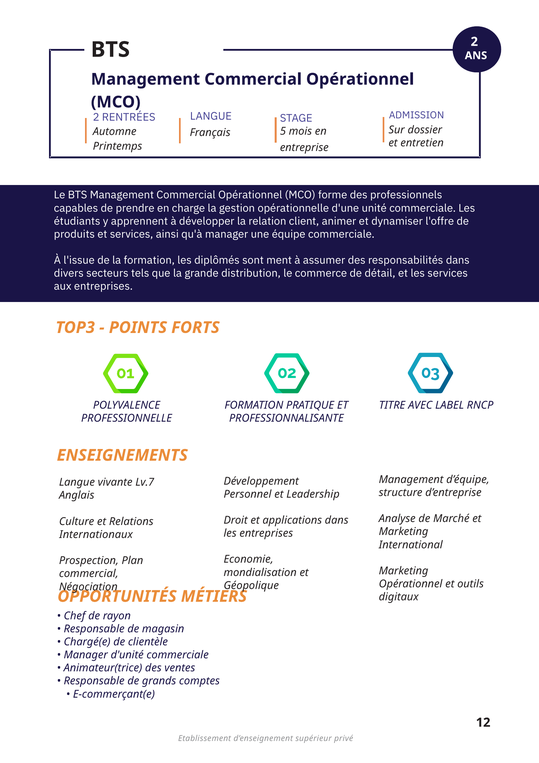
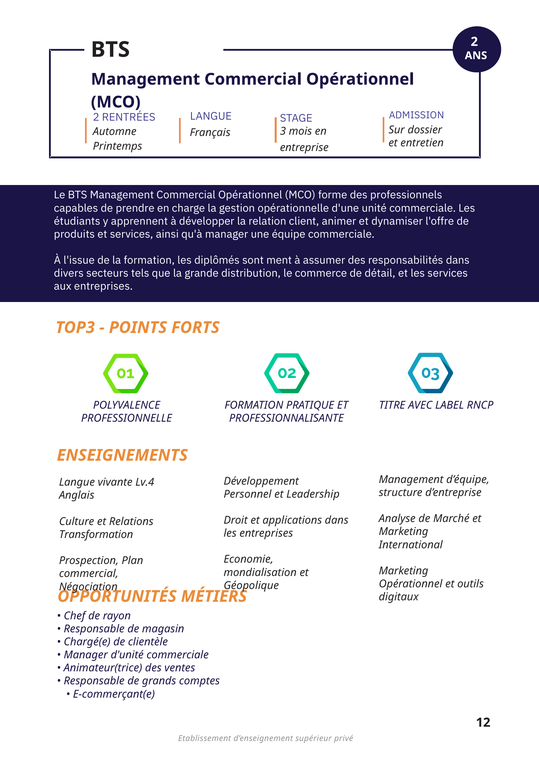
5: 5 -> 3
Lv.7: Lv.7 -> Lv.4
Internationaux: Internationaux -> Transformation
